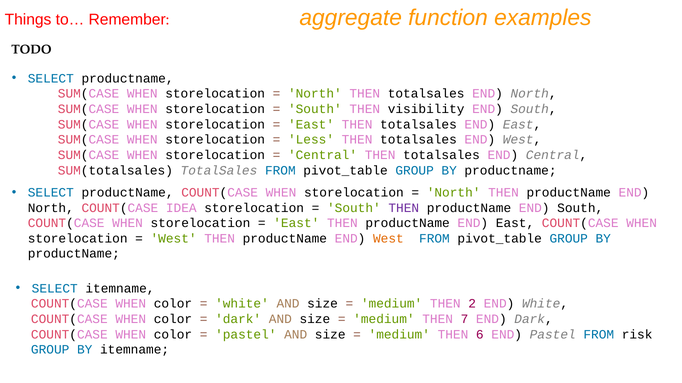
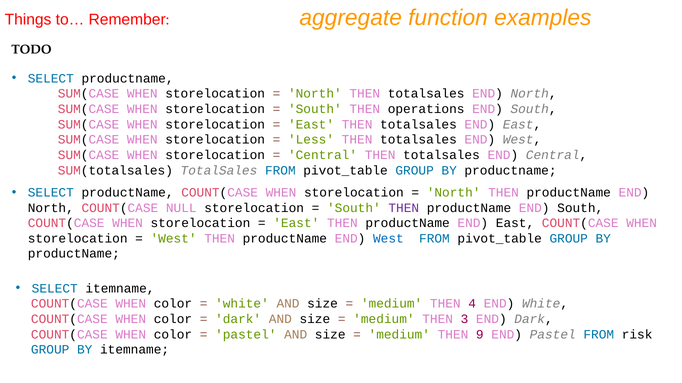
visibility: visibility -> operations
IDEA: IDEA -> NULL
West at (388, 239) colour: orange -> blue
2: 2 -> 4
7: 7 -> 3
6: 6 -> 9
